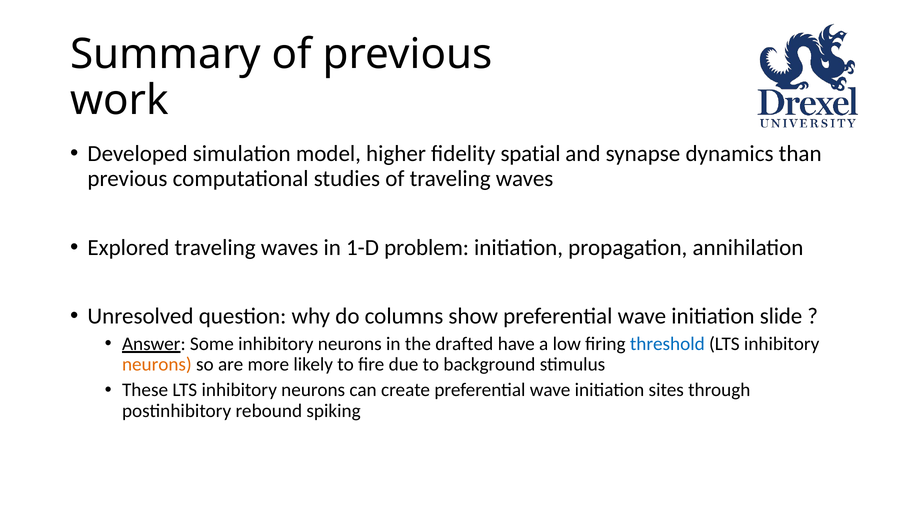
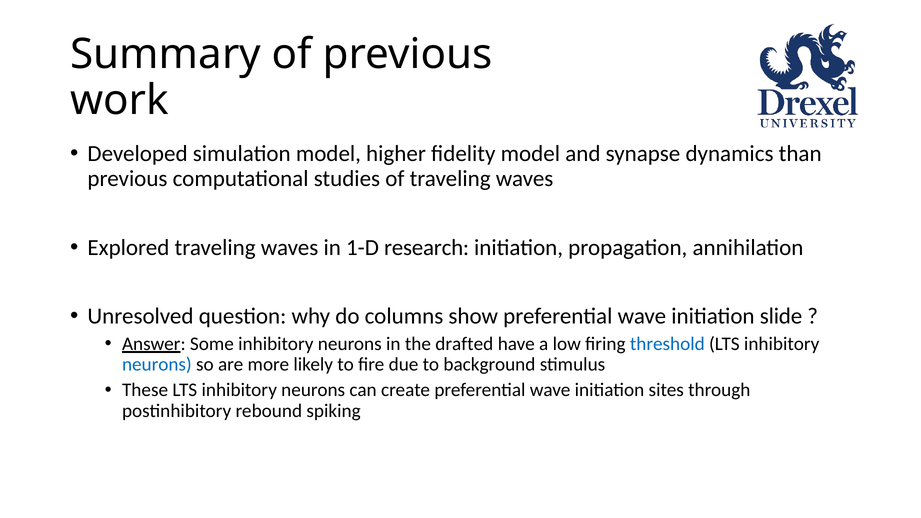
fidelity spatial: spatial -> model
problem: problem -> research
neurons at (157, 365) colour: orange -> blue
